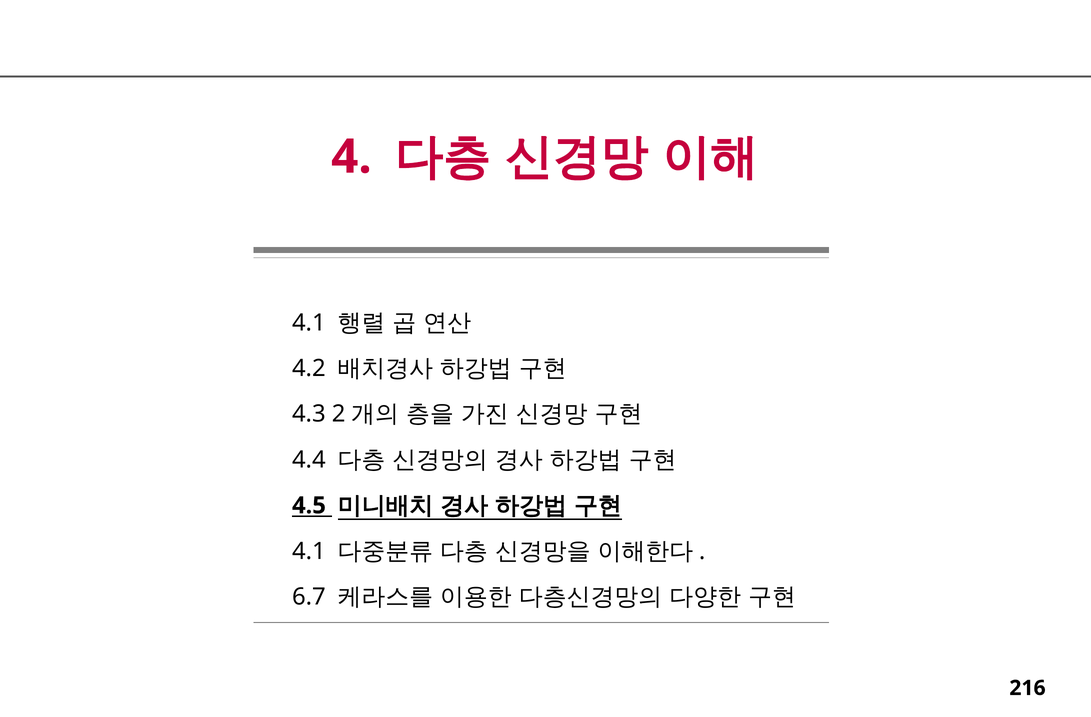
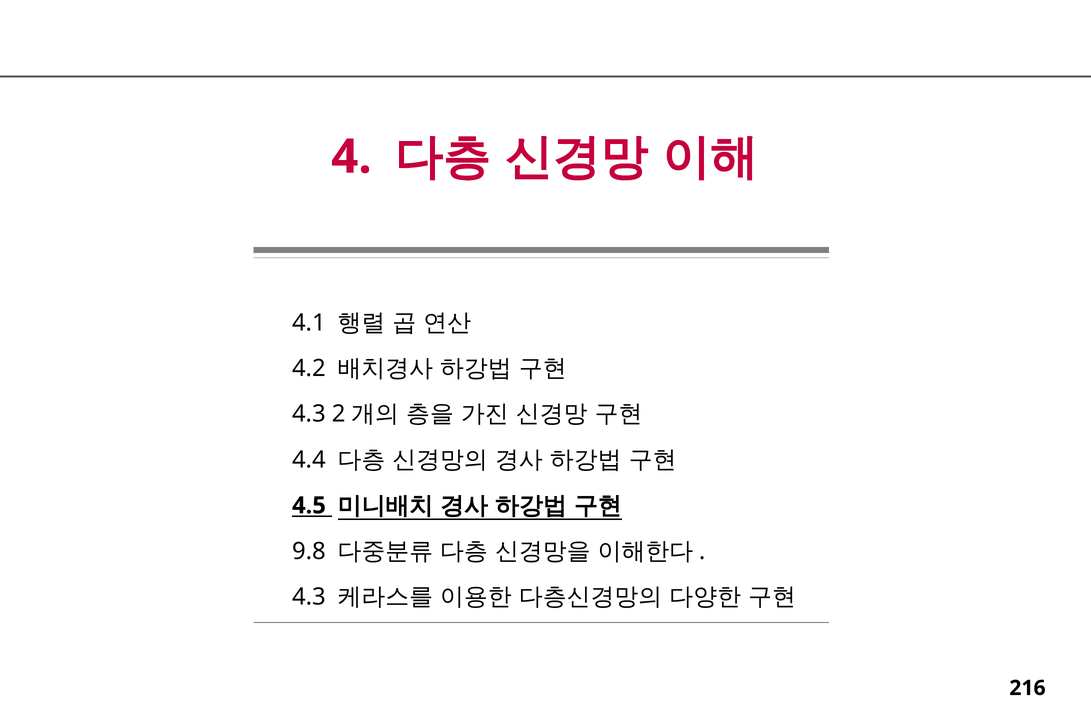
4.1 at (309, 551): 4.1 -> 9.8
6.7 at (309, 597): 6.7 -> 4.3
